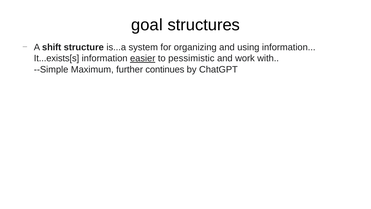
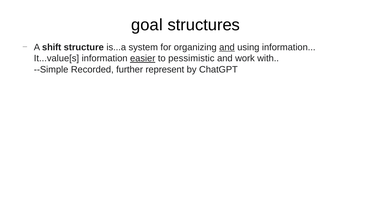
and at (227, 47) underline: none -> present
It...exists[s: It...exists[s -> It...value[s
Maximum: Maximum -> Recorded
continues: continues -> represent
